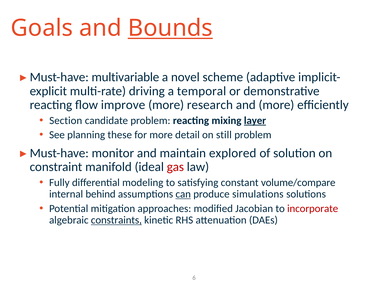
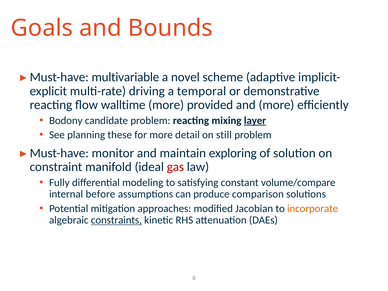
Bounds underline: present -> none
improve: improve -> walltime
research: research -> provided
Section: Section -> Bodony
explored: explored -> exploring
behind: behind -> before
can underline: present -> none
simulations: simulations -> comparison
incorporate colour: red -> orange
